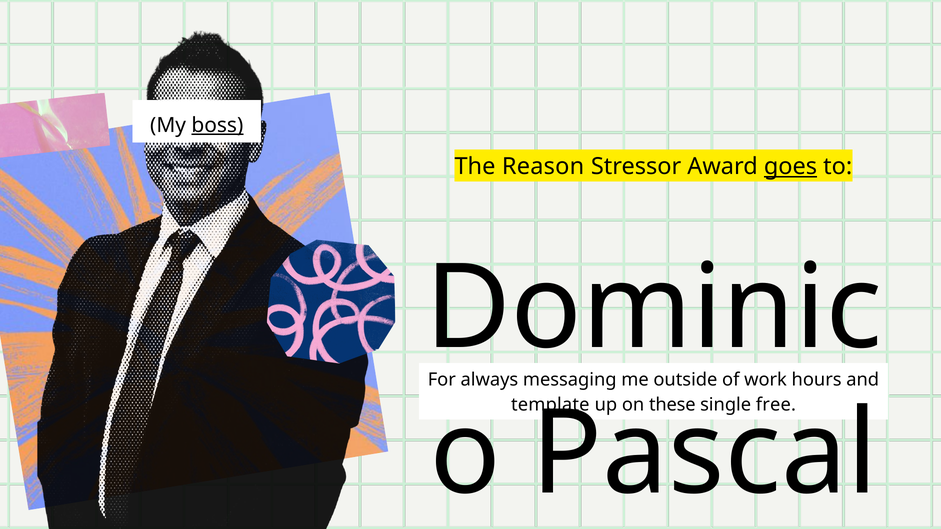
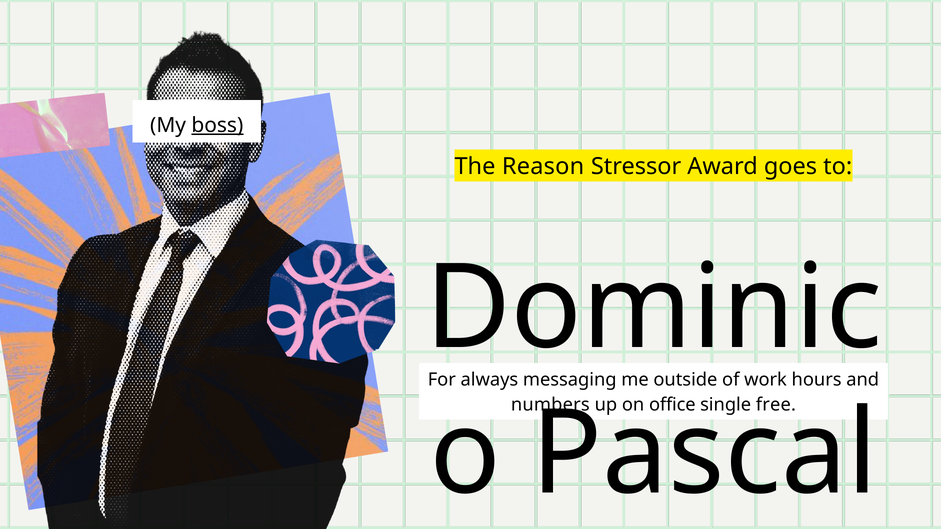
goes underline: present -> none
template: template -> numbers
these: these -> office
